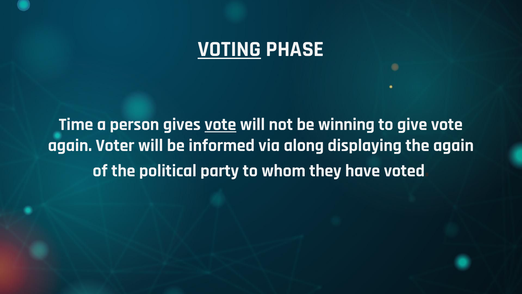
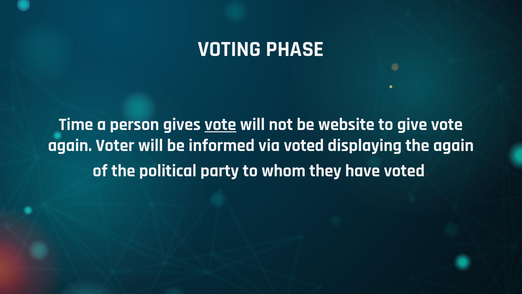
VOTING underline: present -> none
winning: winning -> website
via along: along -> voted
